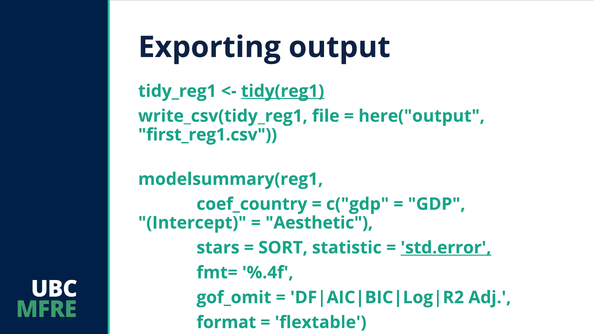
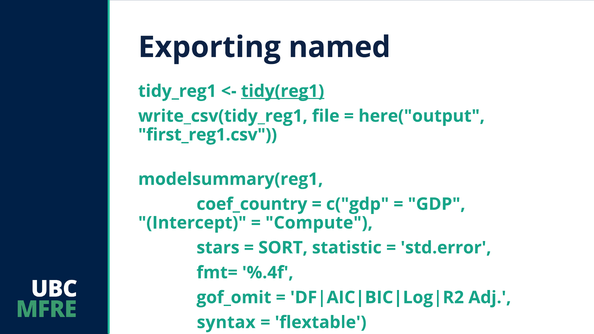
output: output -> named
Aesthetic: Aesthetic -> Compute
std.error underline: present -> none
format: format -> syntax
